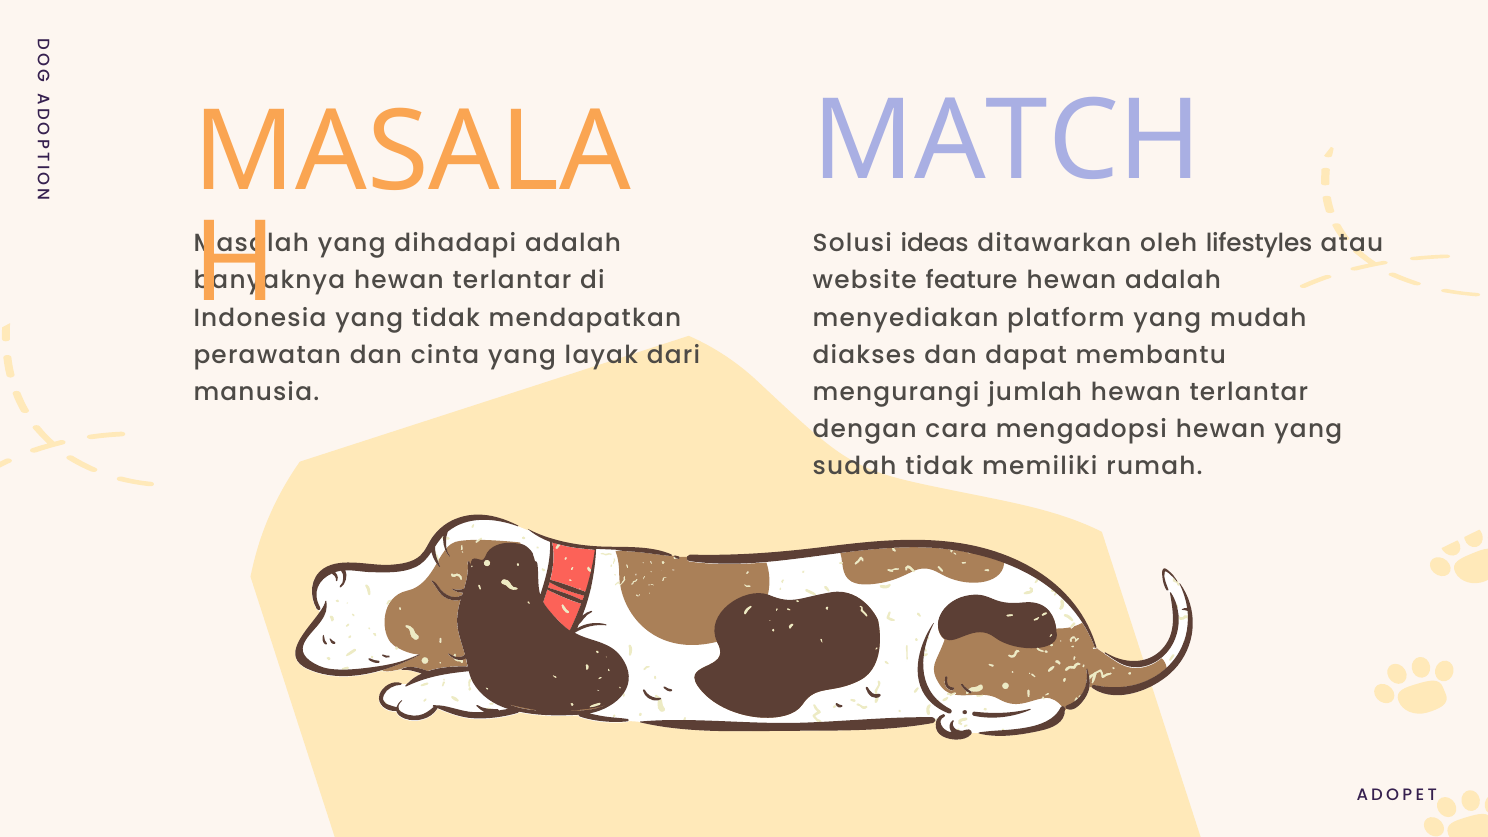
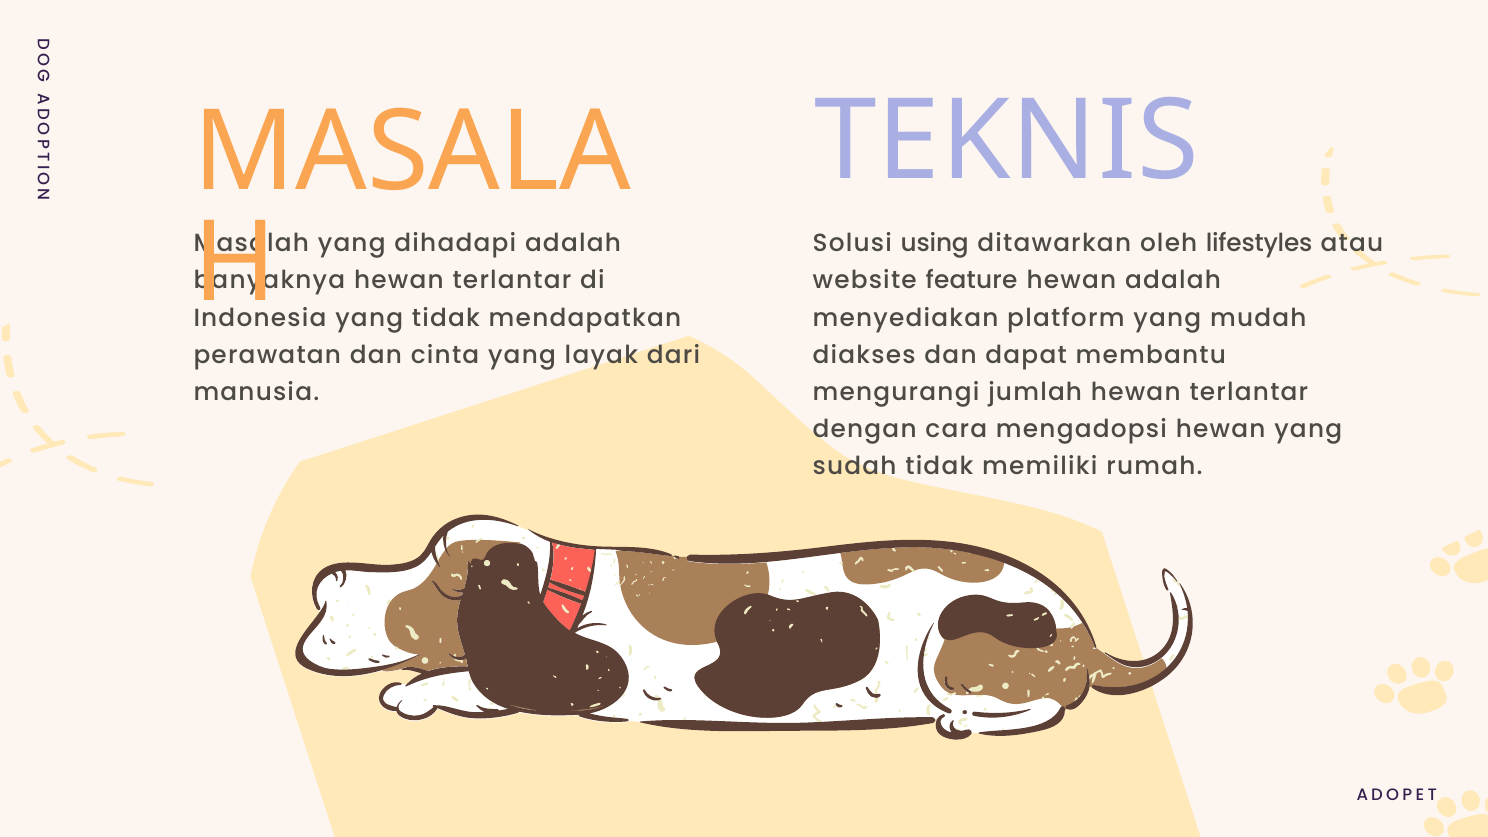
MATCH: MATCH -> TEKNIS
ideas: ideas -> using
